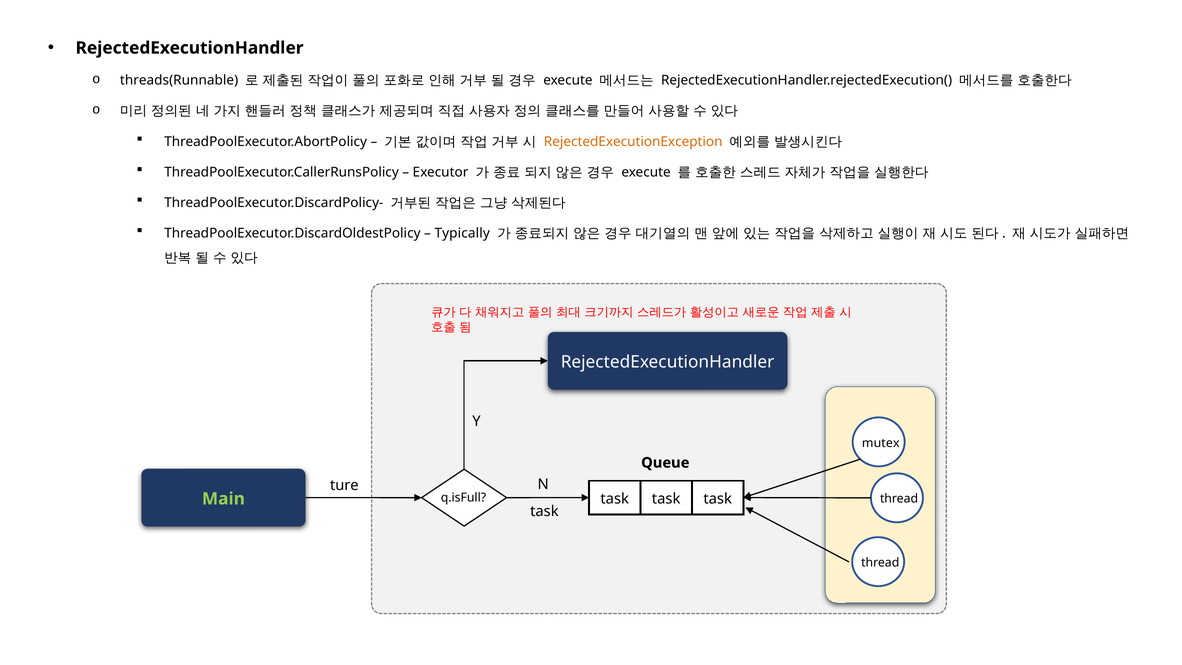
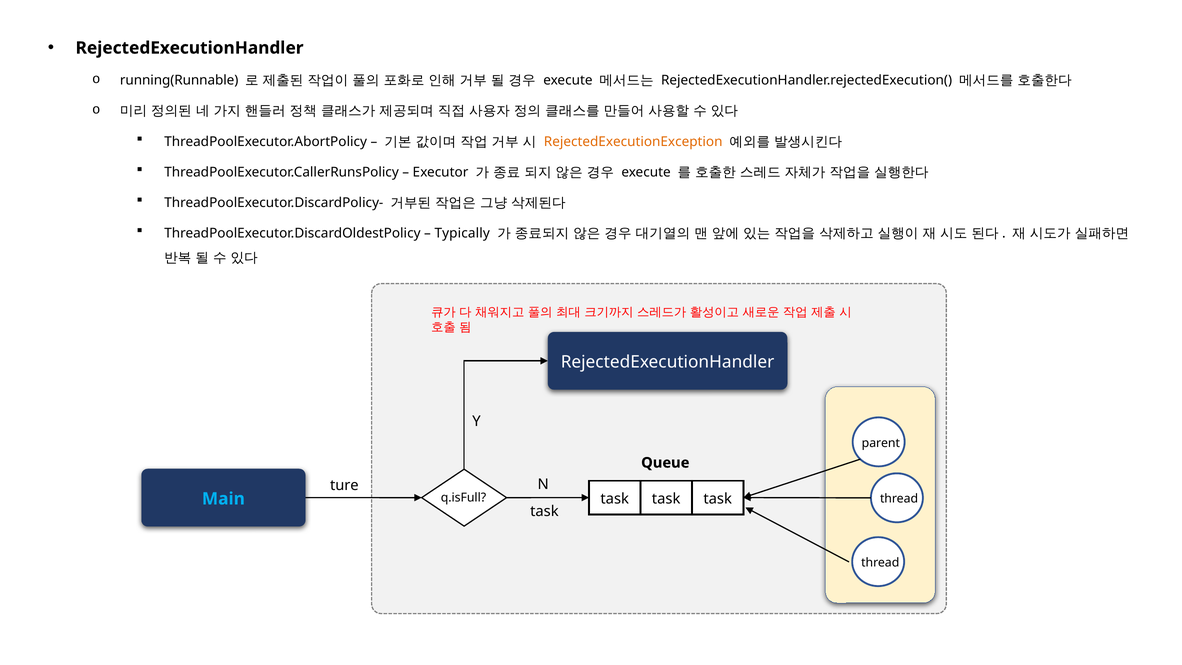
threads(Runnable: threads(Runnable -> running(Runnable
mutex: mutex -> parent
Main colour: light green -> light blue
